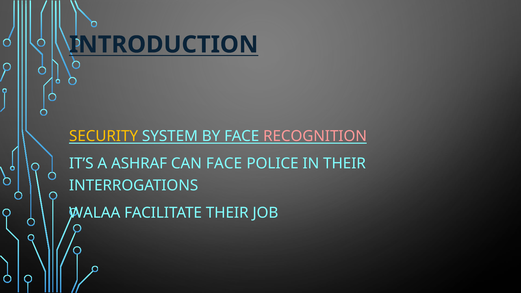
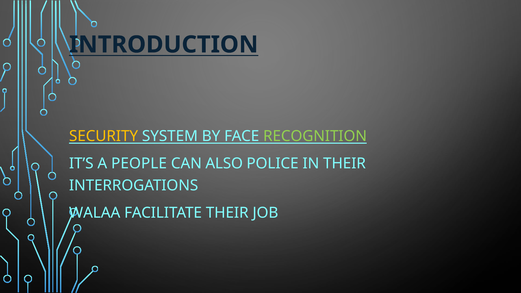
RECOGNITION colour: pink -> light green
ASHRAF: ASHRAF -> PEOPLE
CAN FACE: FACE -> ALSO
